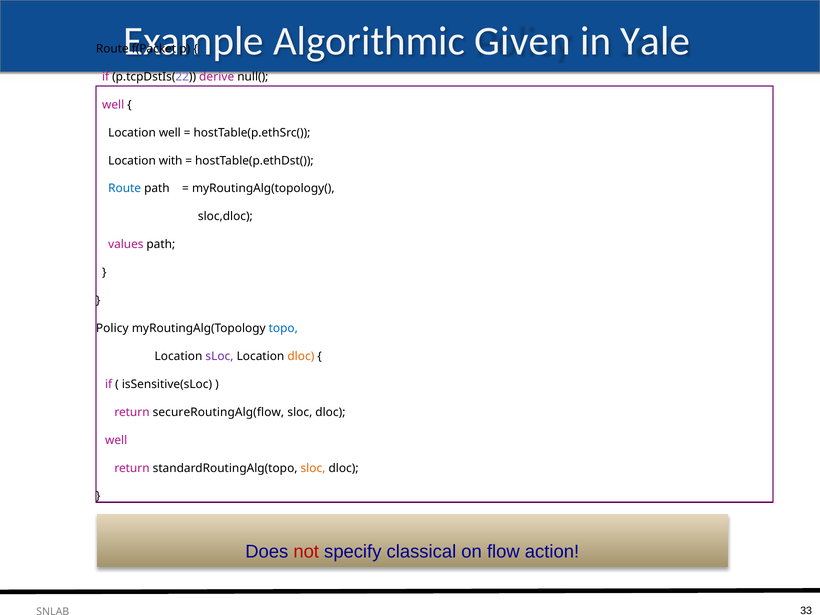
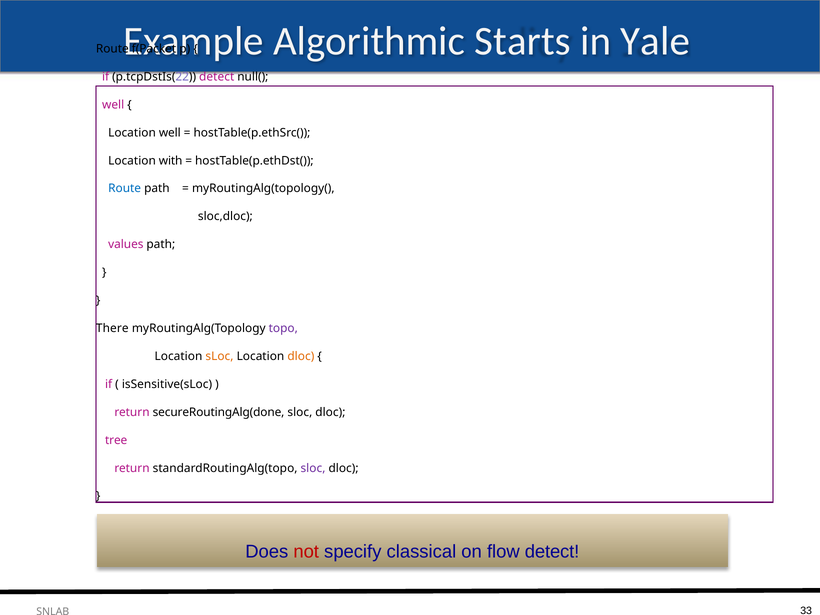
Given: Given -> Starts
p.tcpDstIs(22 derive: derive -> detect
Policy: Policy -> There
topo colour: blue -> purple
sLoc at (219, 356) colour: purple -> orange
secureRoutingAlg(flow: secureRoutingAlg(flow -> secureRoutingAlg(done
well at (116, 440): well -> tree
sloc at (313, 468) colour: orange -> purple
flow action: action -> detect
